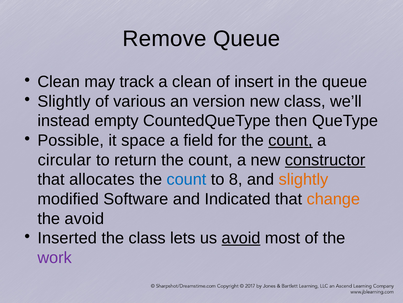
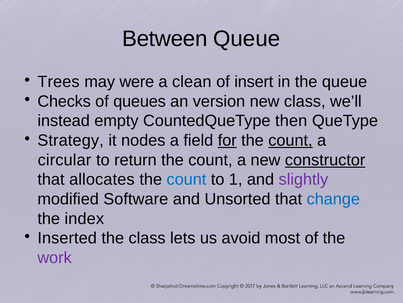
Remove: Remove -> Between
Clean at (59, 82): Clean -> Trees
track: track -> were
Slightly at (64, 101): Slightly -> Checks
various: various -> queues
Possible: Possible -> Strategy
space: space -> nodes
for underline: none -> present
8: 8 -> 1
slightly at (303, 179) colour: orange -> purple
Indicated: Indicated -> Unsorted
change colour: orange -> blue
the avoid: avoid -> index
avoid at (241, 238) underline: present -> none
